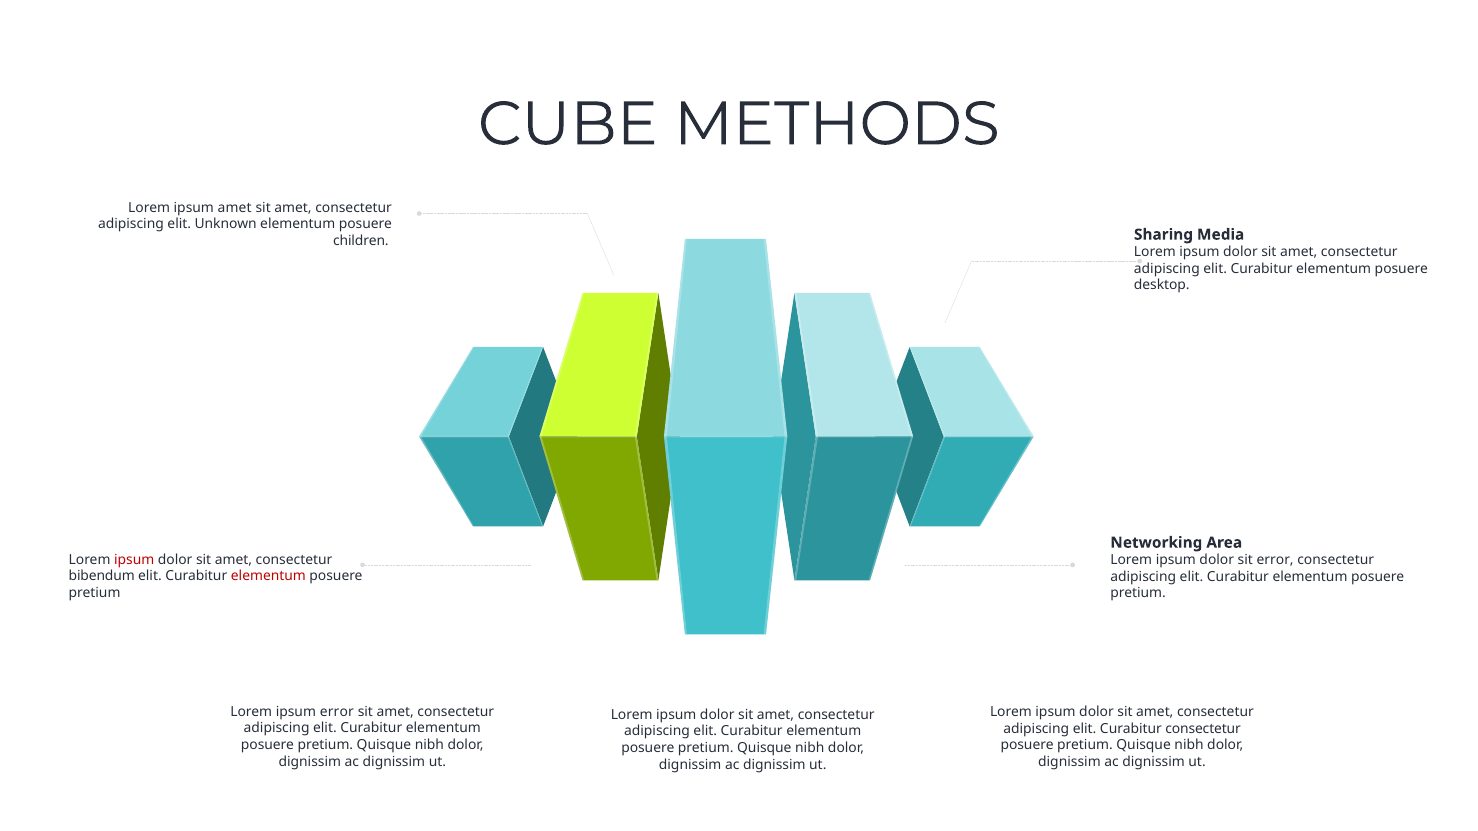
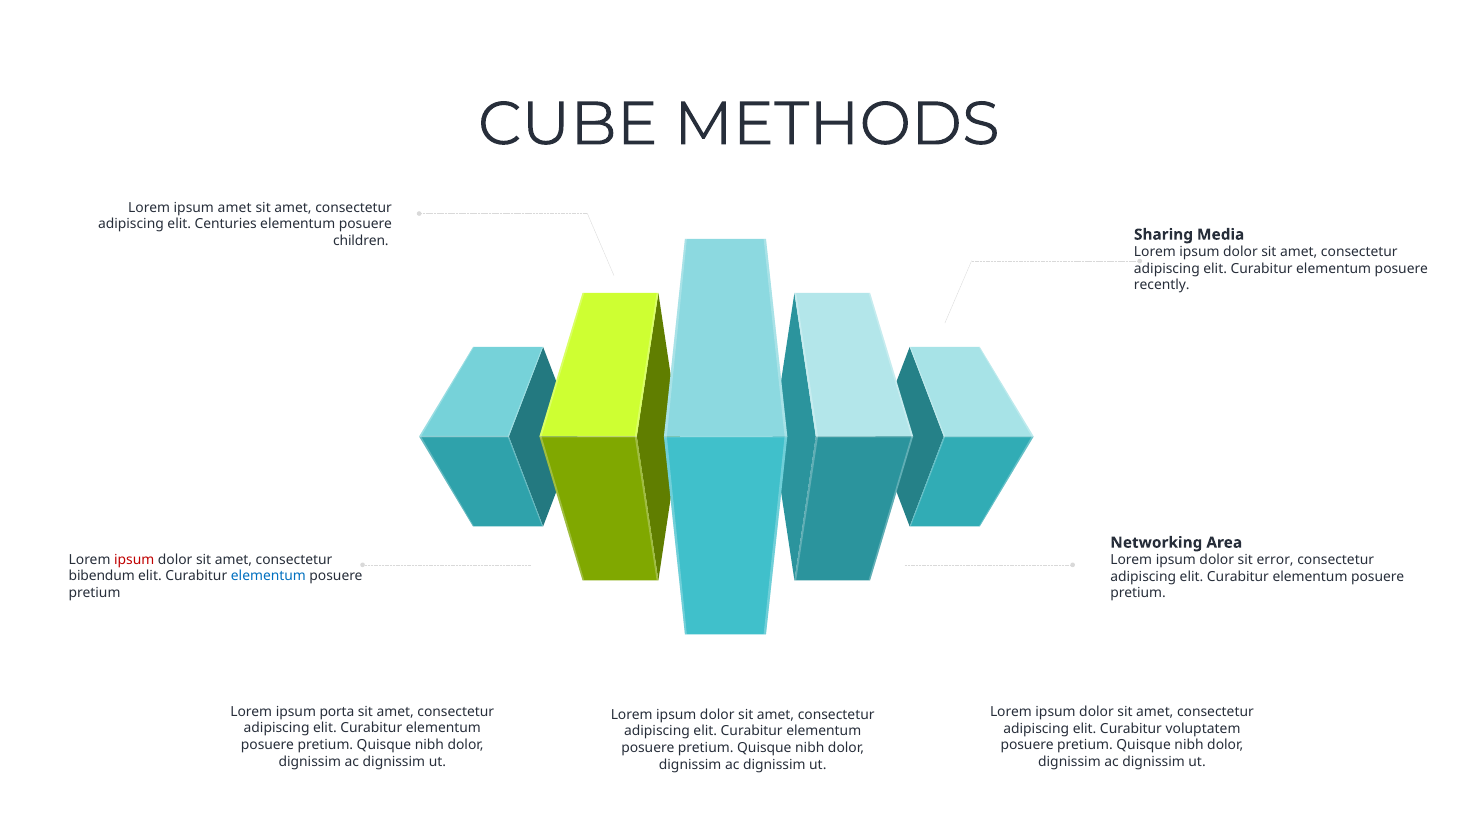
Unknown: Unknown -> Centuries
desktop: desktop -> recently
elementum at (268, 577) colour: red -> blue
ipsum error: error -> porta
Curabitur consectetur: consectetur -> voluptatem
